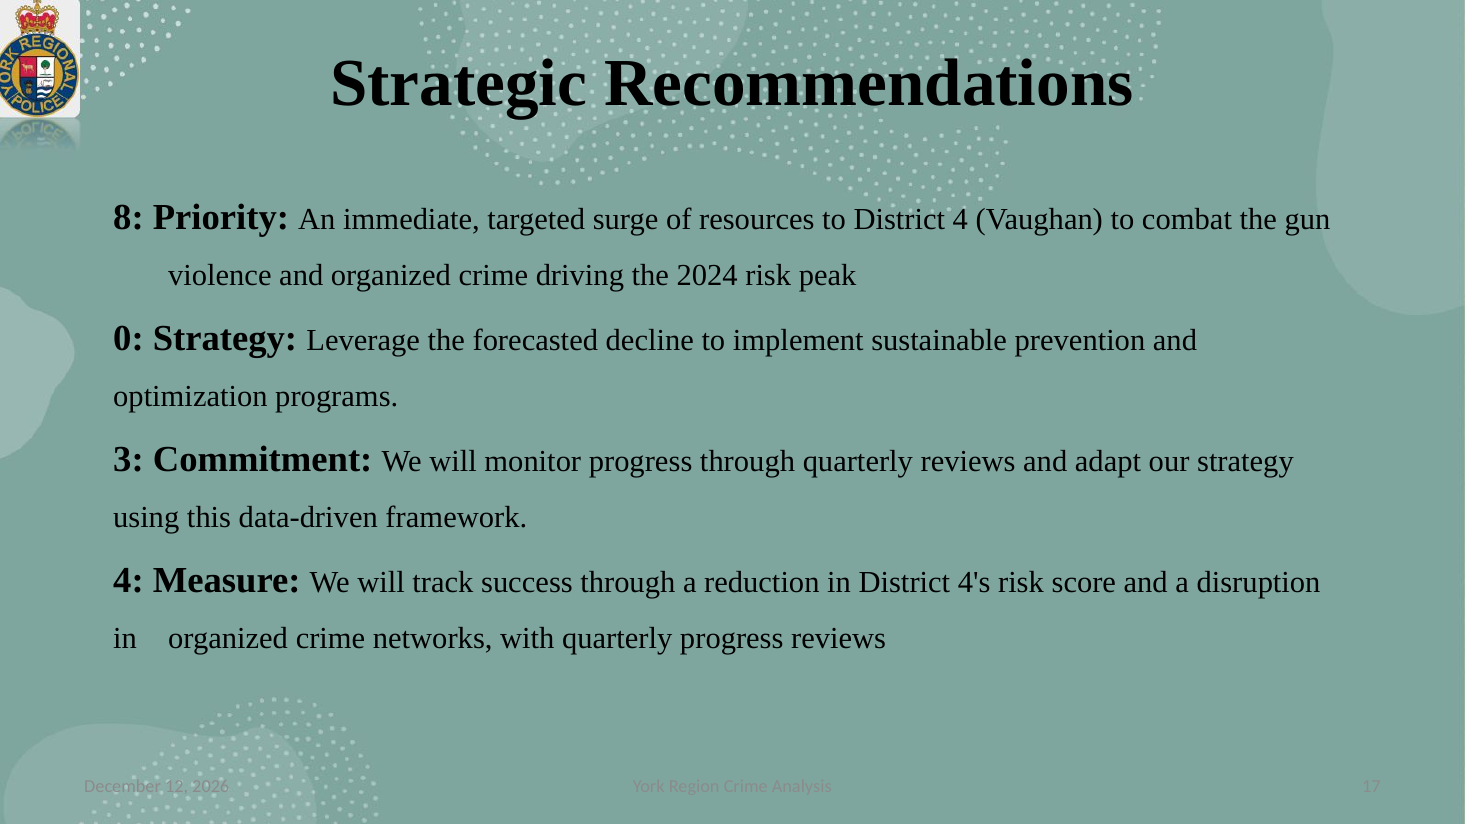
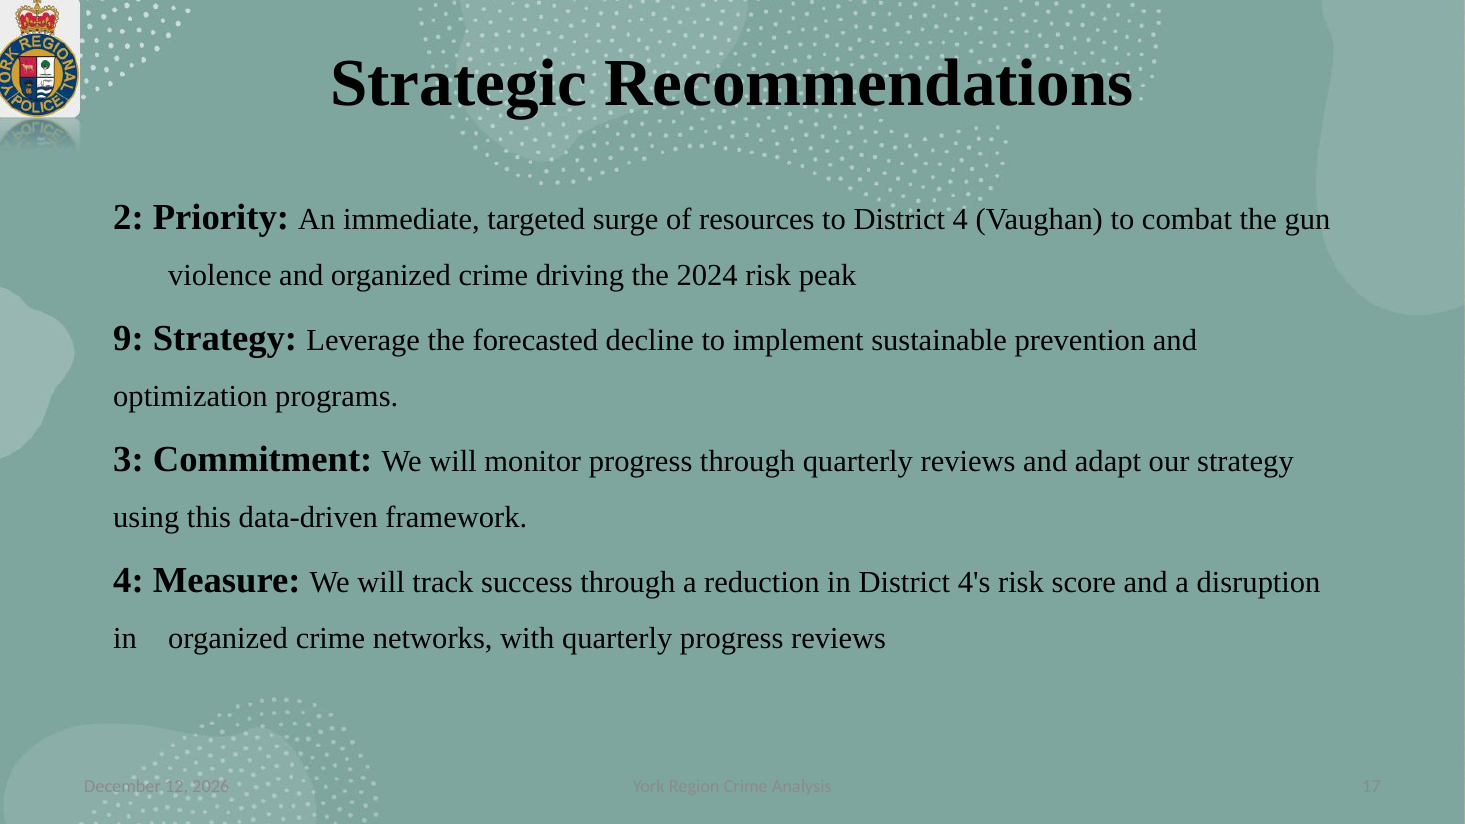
8: 8 -> 2
0: 0 -> 9
